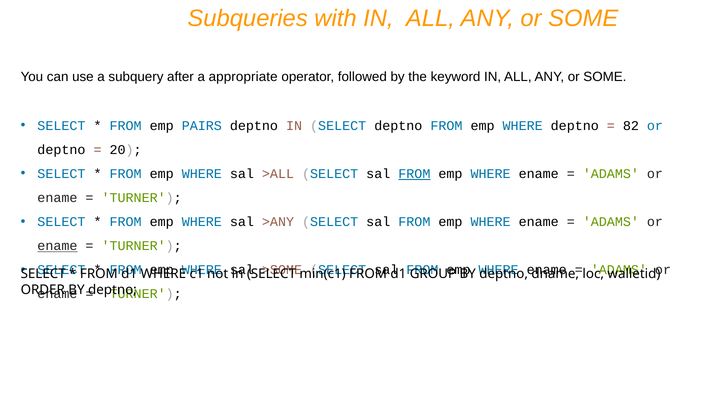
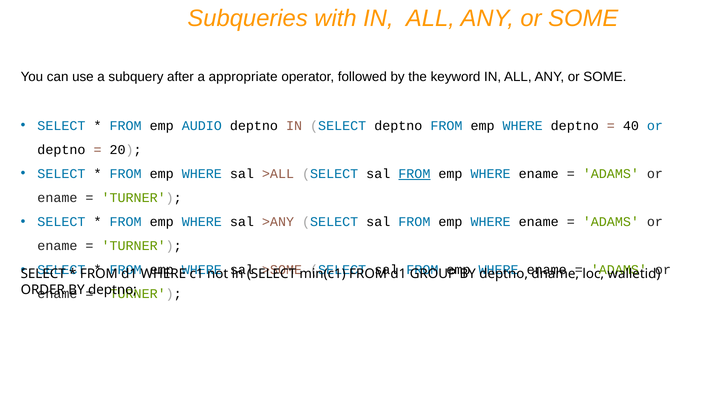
PAIRS: PAIRS -> AUDIO
82: 82 -> 40
ename at (57, 246) underline: present -> none
